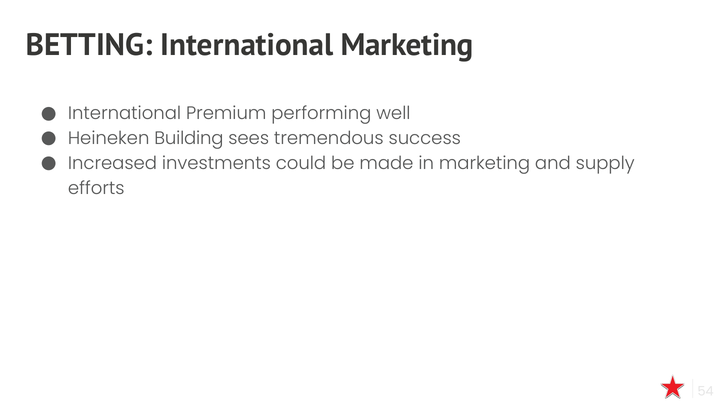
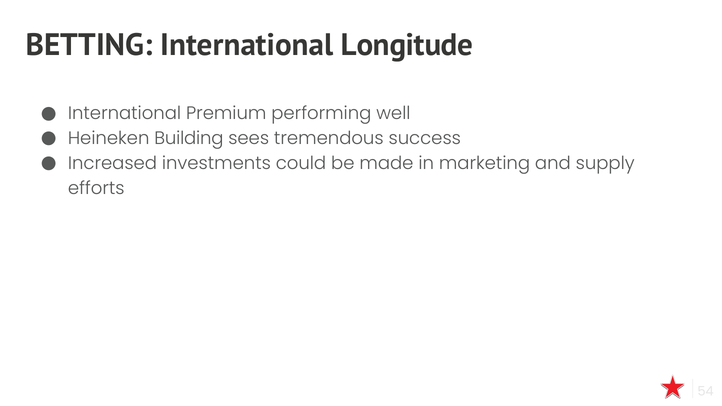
International Marketing: Marketing -> Longitude
